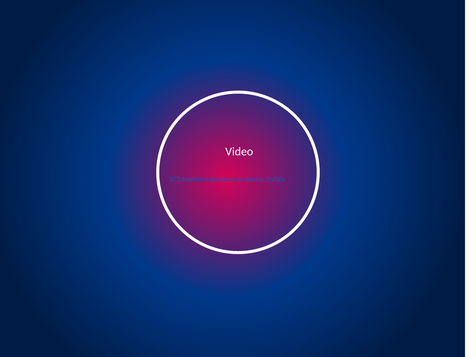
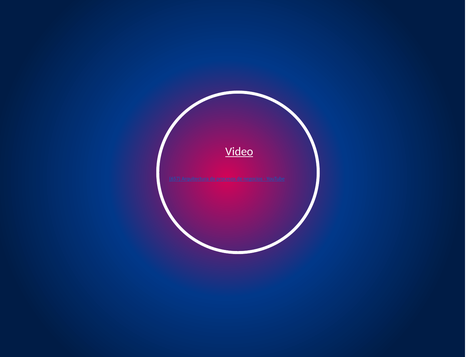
Video underline: none -> present
